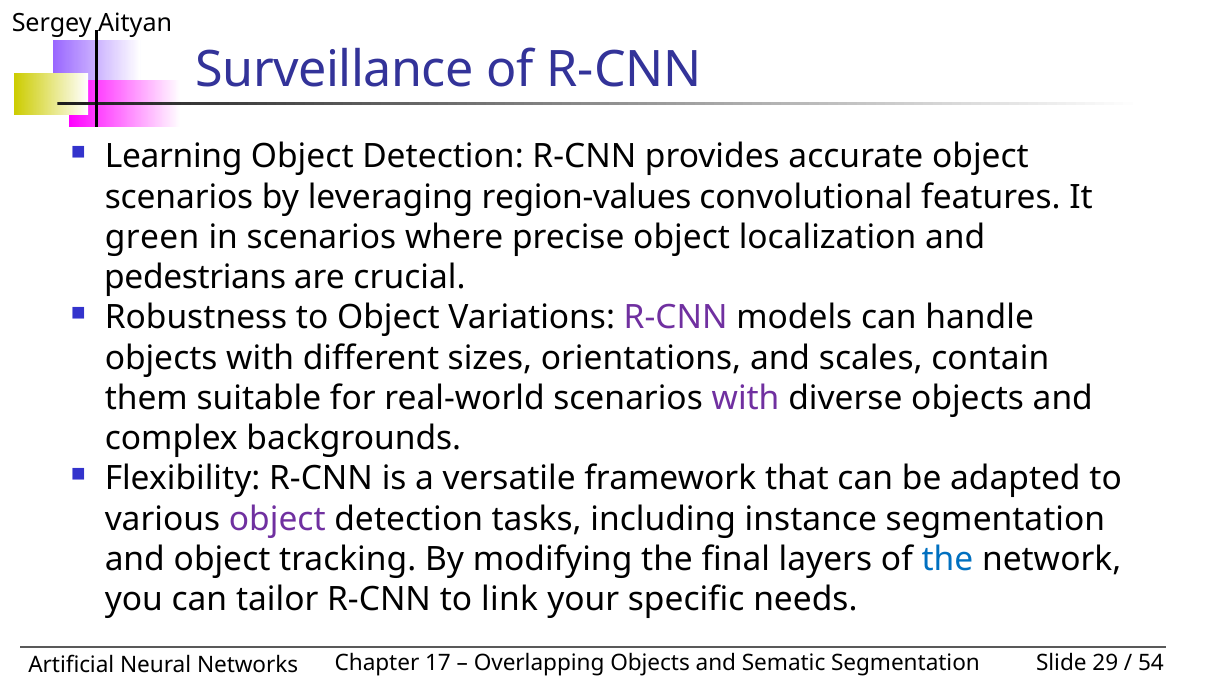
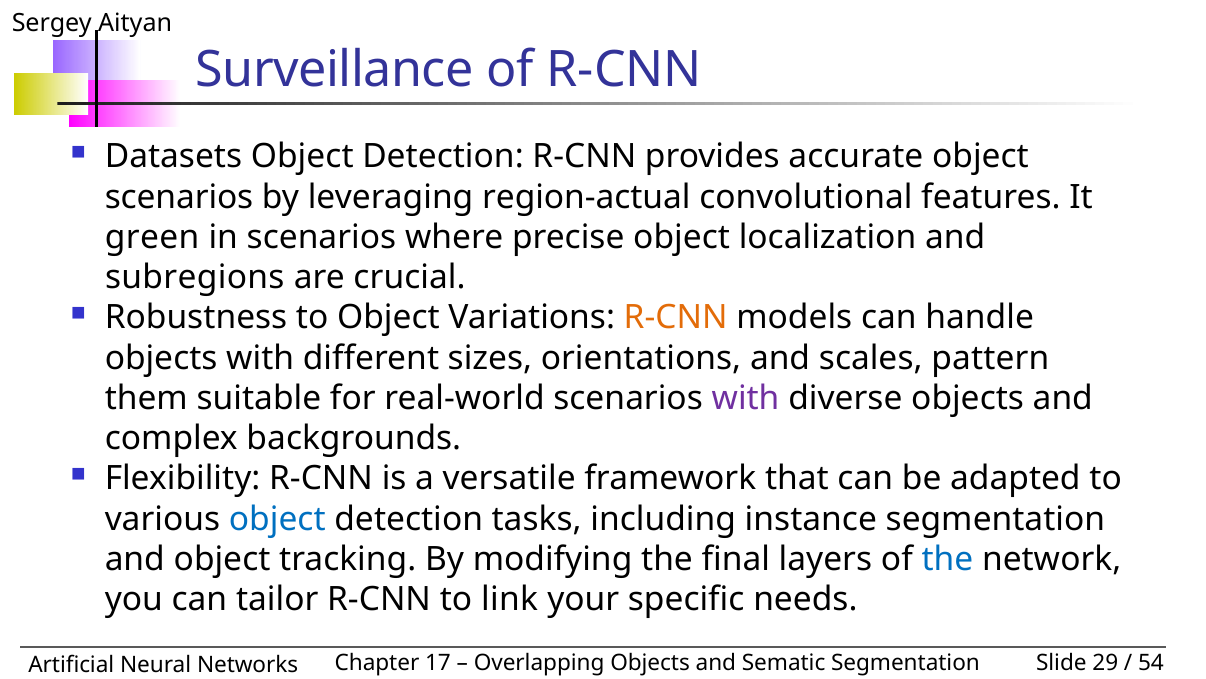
Learning: Learning -> Datasets
region-values: region-values -> region-actual
pedestrians: pedestrians -> subregions
R-CNN at (676, 318) colour: purple -> orange
contain: contain -> pattern
object at (277, 519) colour: purple -> blue
